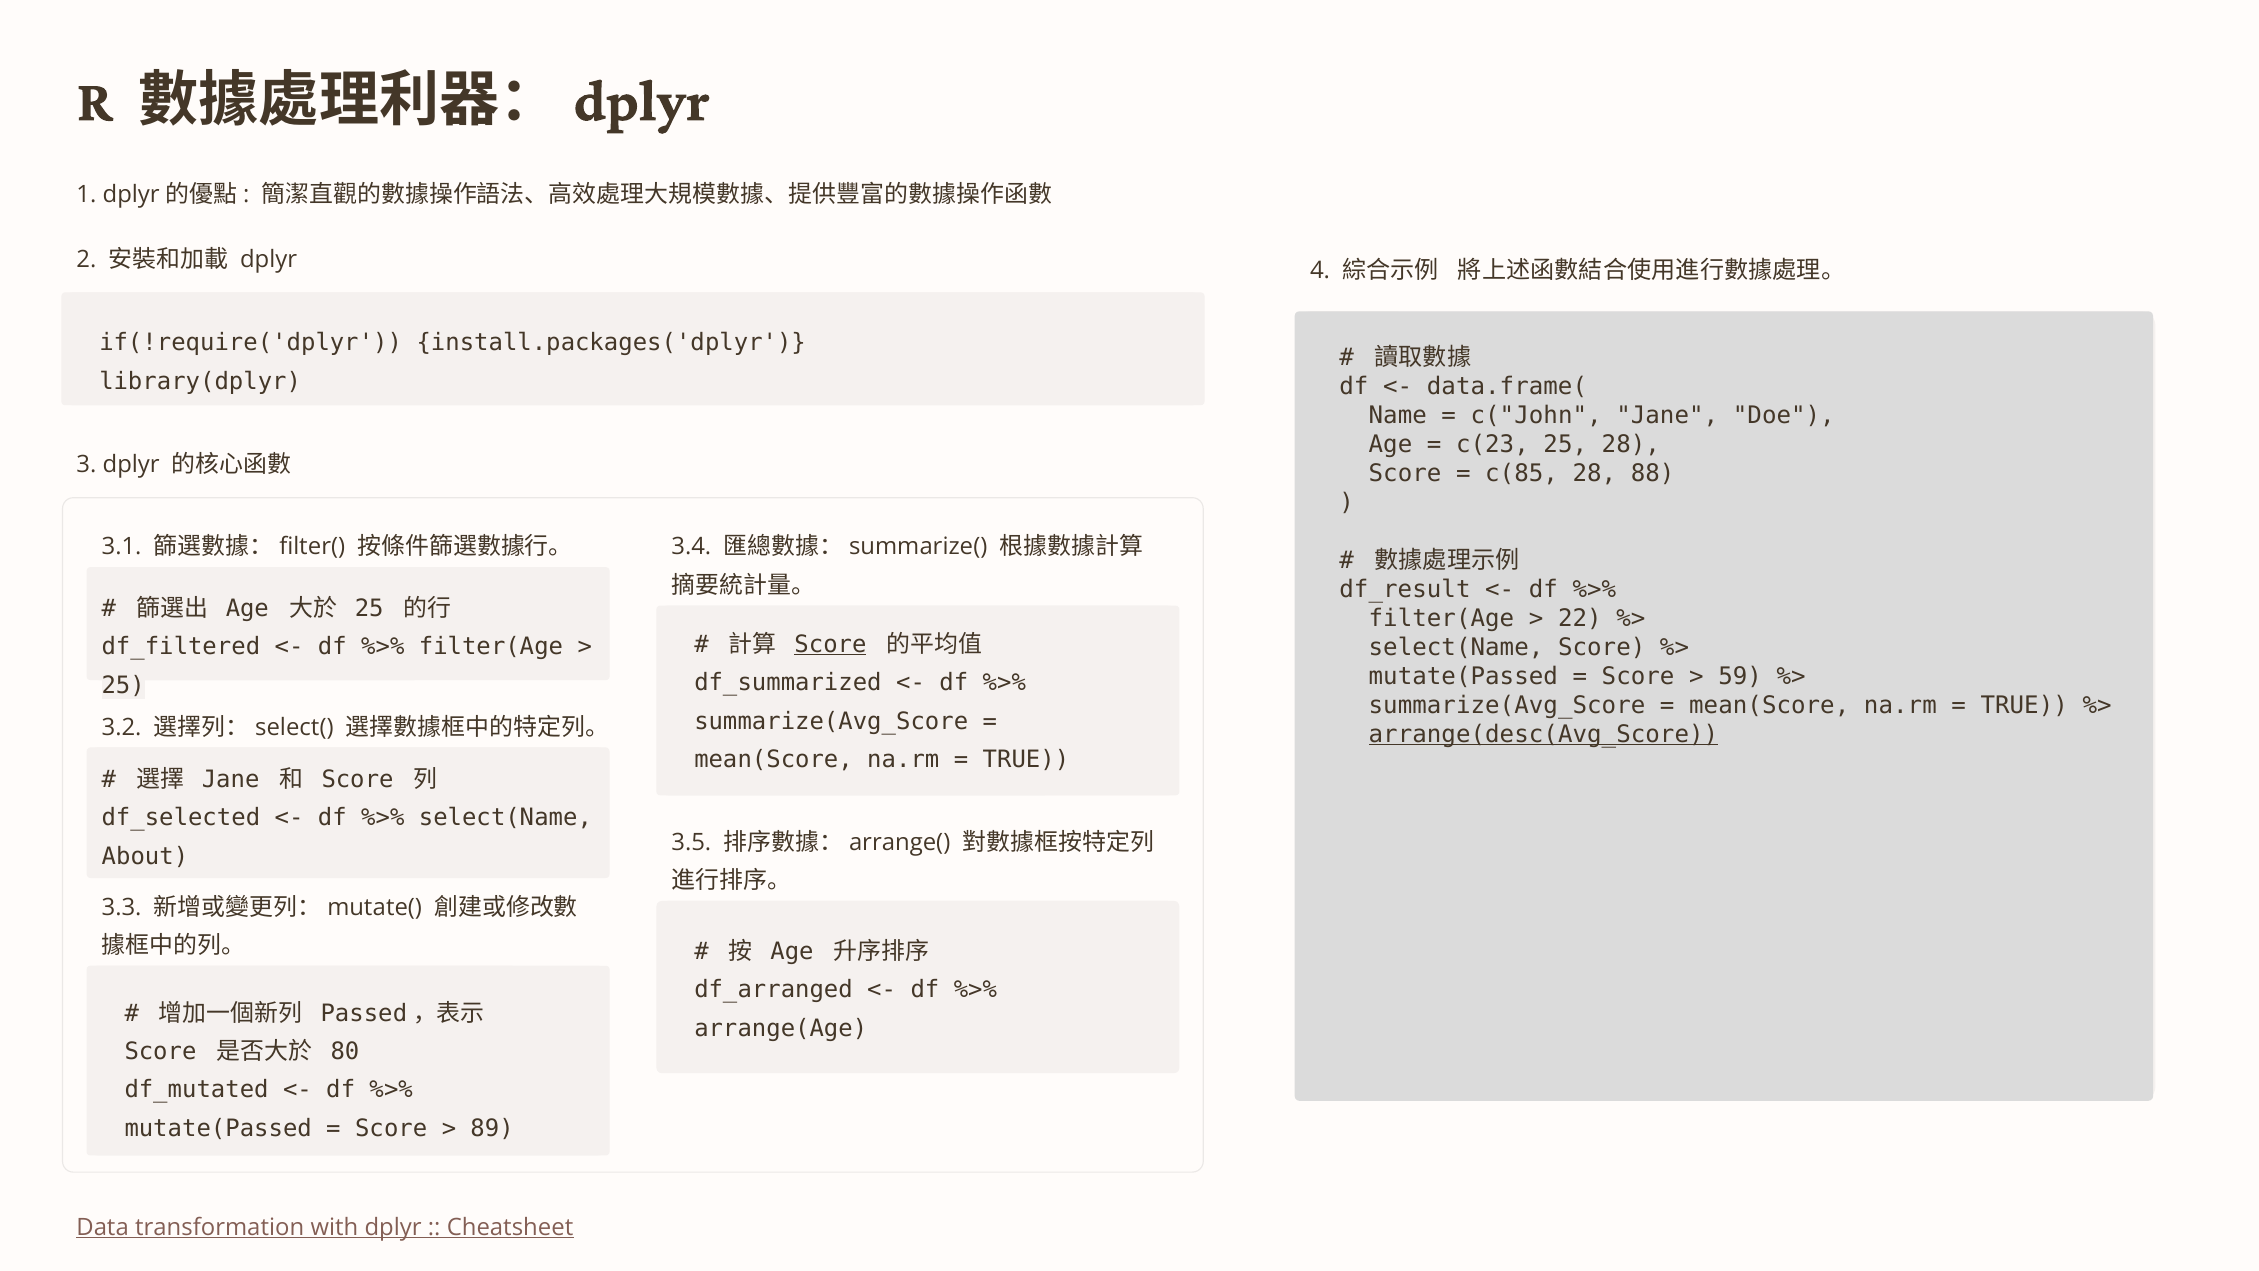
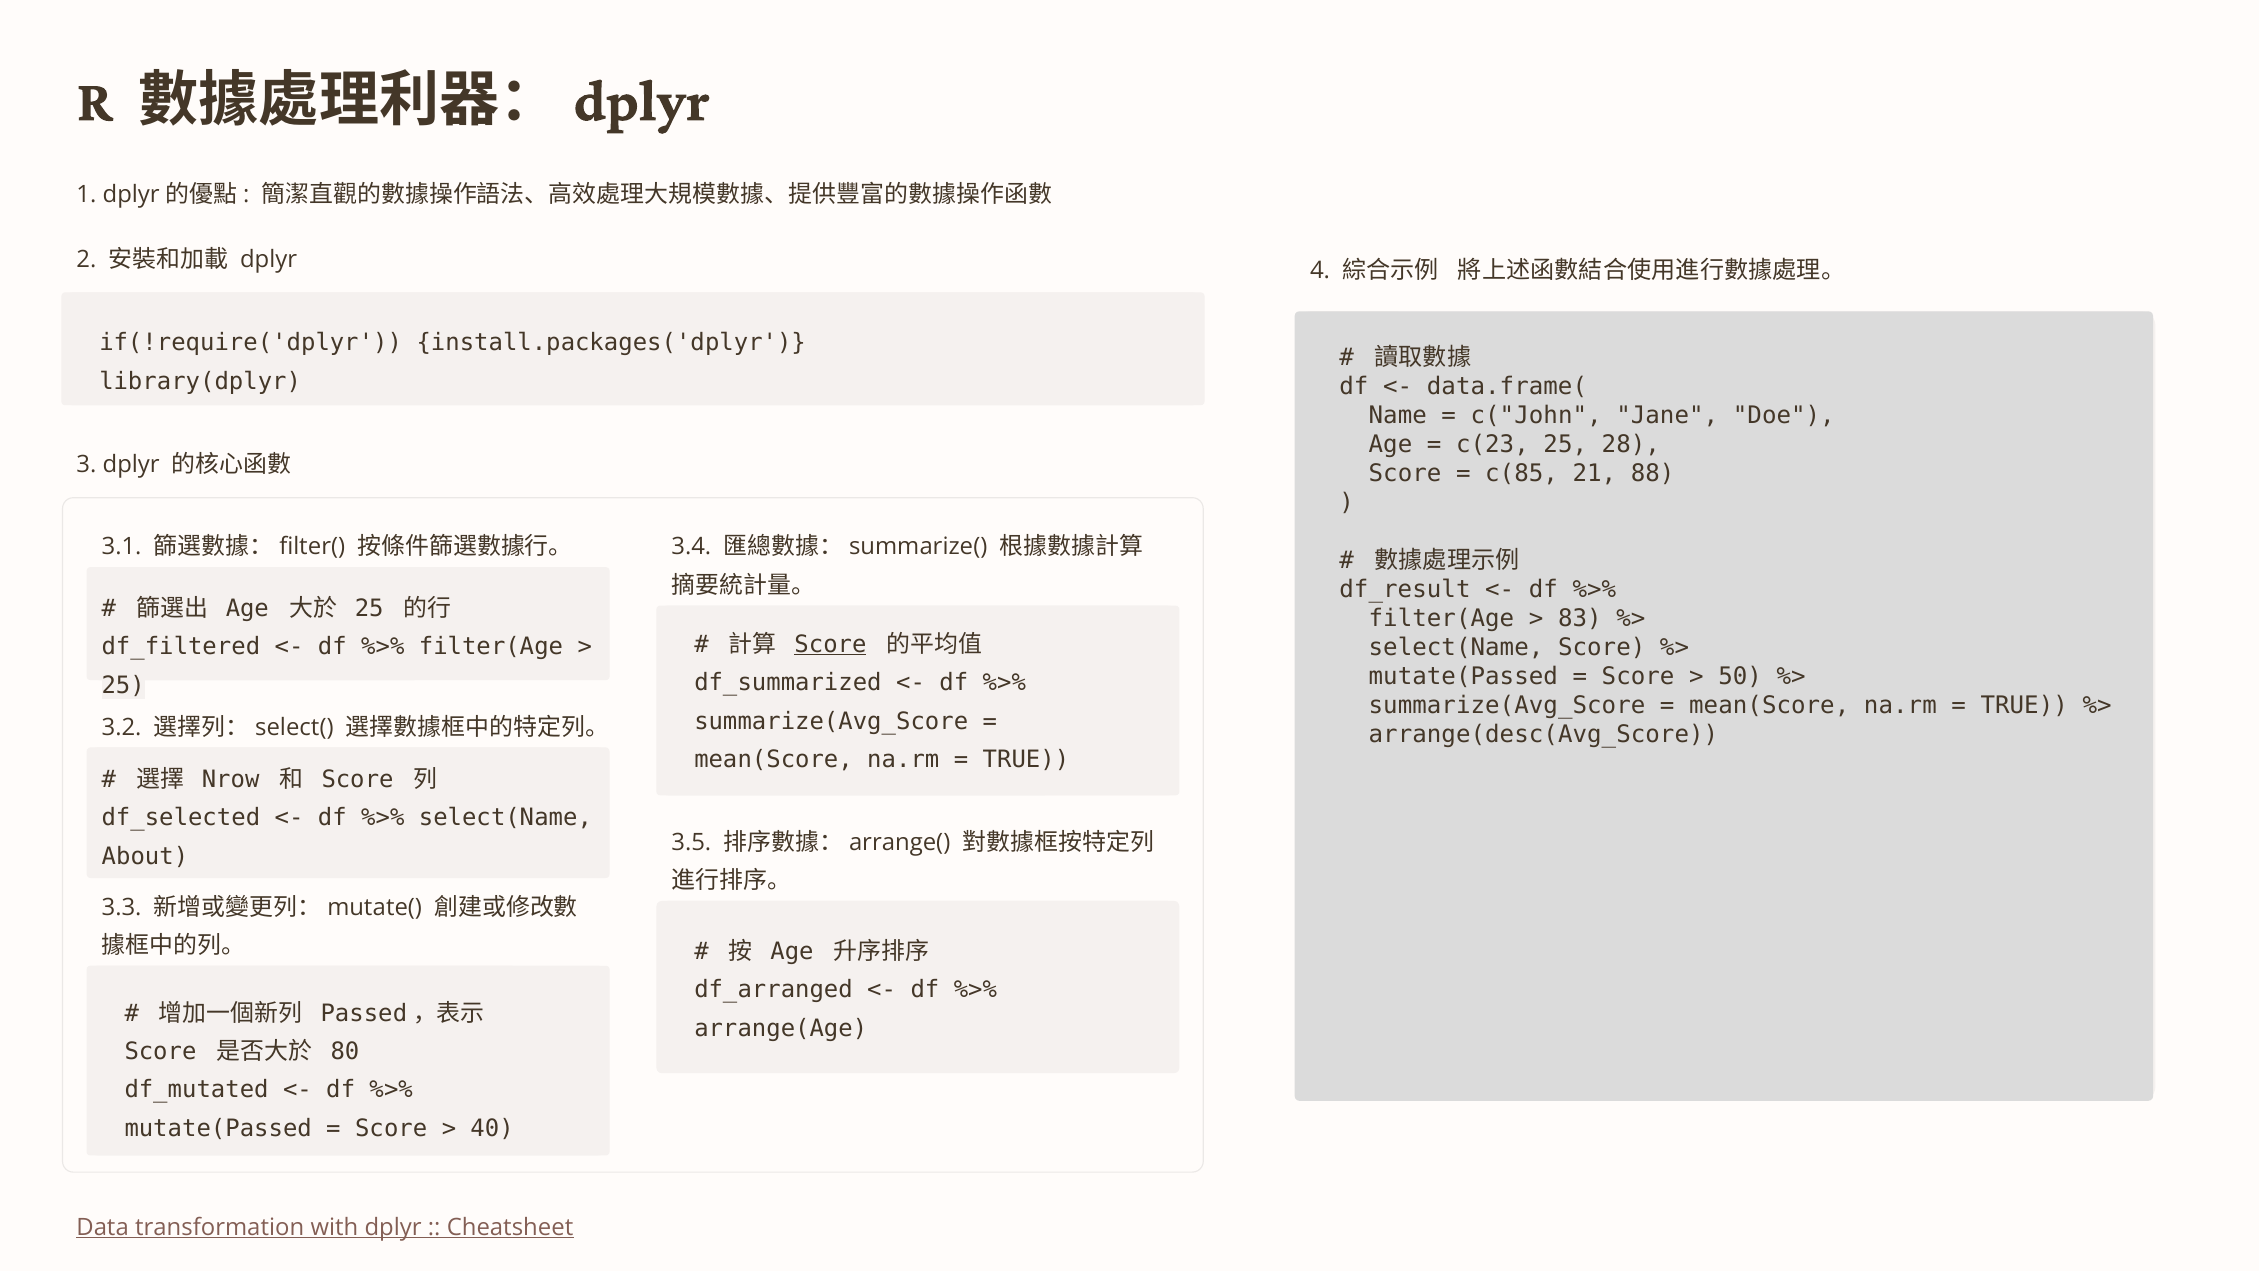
c(85 28: 28 -> 21
22: 22 -> 83
59: 59 -> 50
arrange(desc(Avg_Score underline: present -> none
Jane at (231, 779): Jane -> Nrow
89: 89 -> 40
